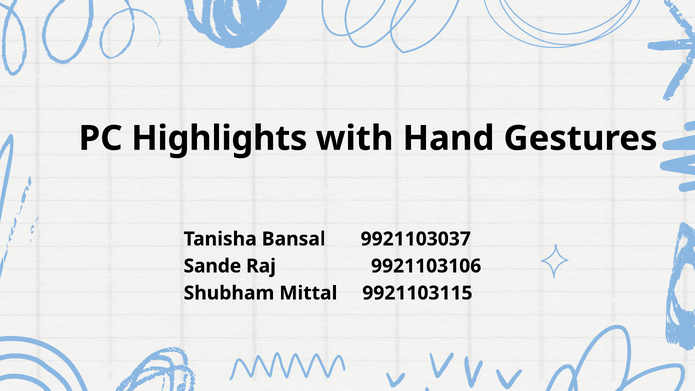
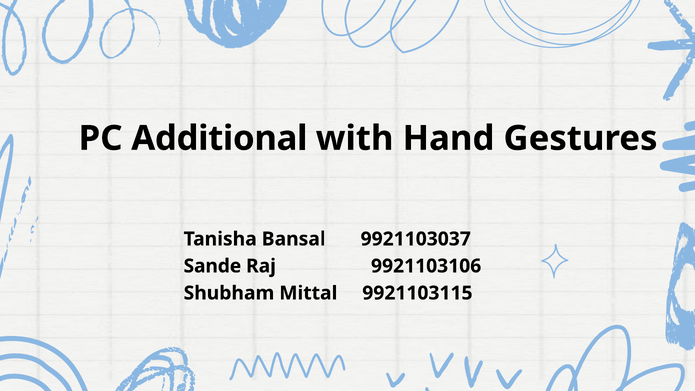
Highlights: Highlights -> Additional
